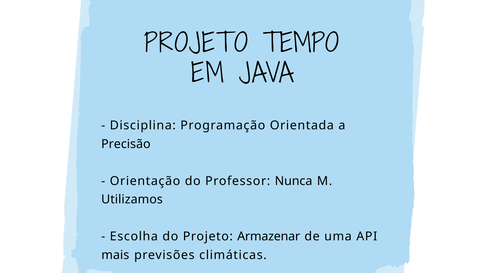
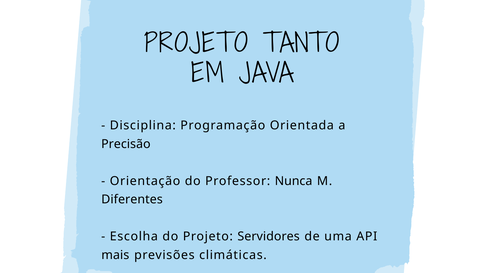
TEMPO: TEMPO -> TANTO
Utilizamos: Utilizamos -> Diferentes
Armazenar: Armazenar -> Servidores
